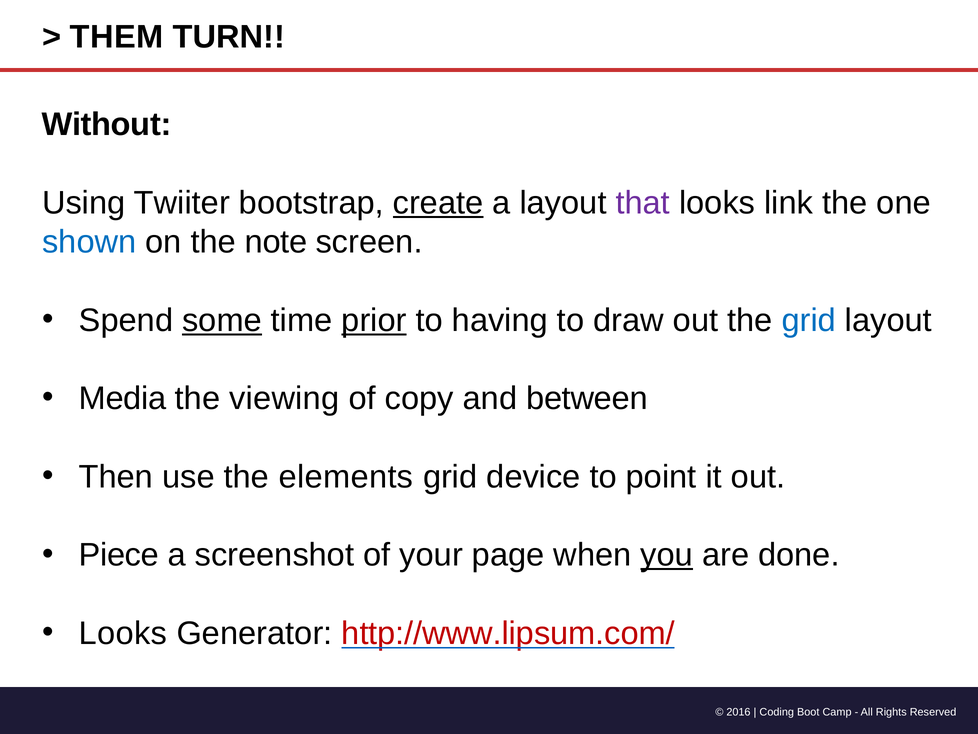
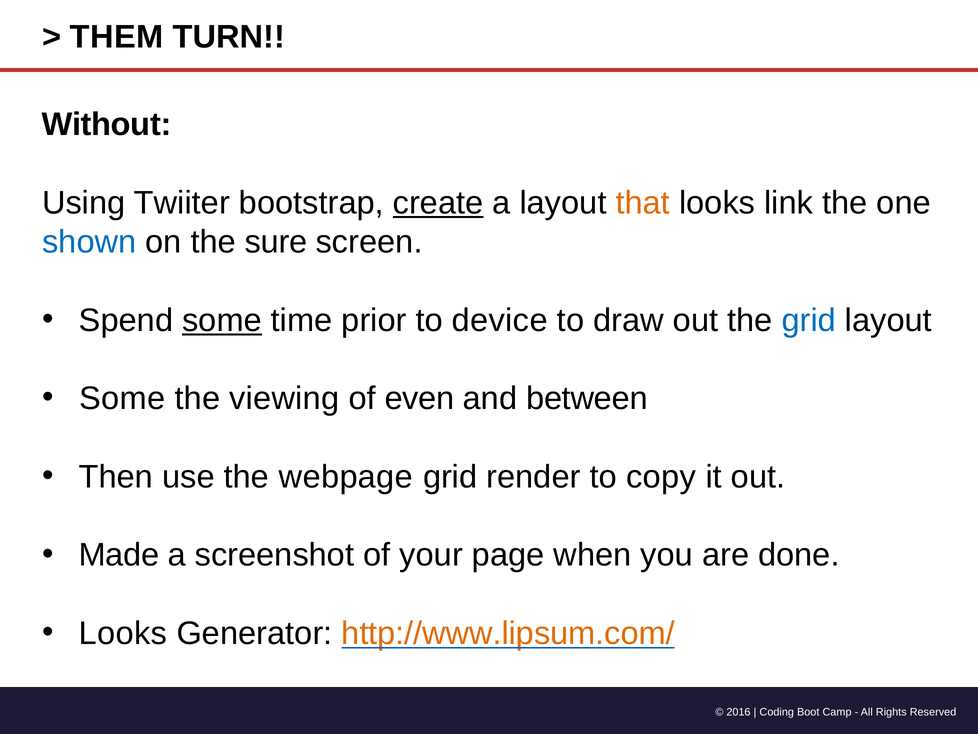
that colour: purple -> orange
note: note -> sure
prior underline: present -> none
having: having -> device
Media at (123, 398): Media -> Some
copy: copy -> even
elements: elements -> webpage
device: device -> render
point: point -> copy
Piece: Piece -> Made
you underline: present -> none
http://www.lipsum.com/ colour: red -> orange
